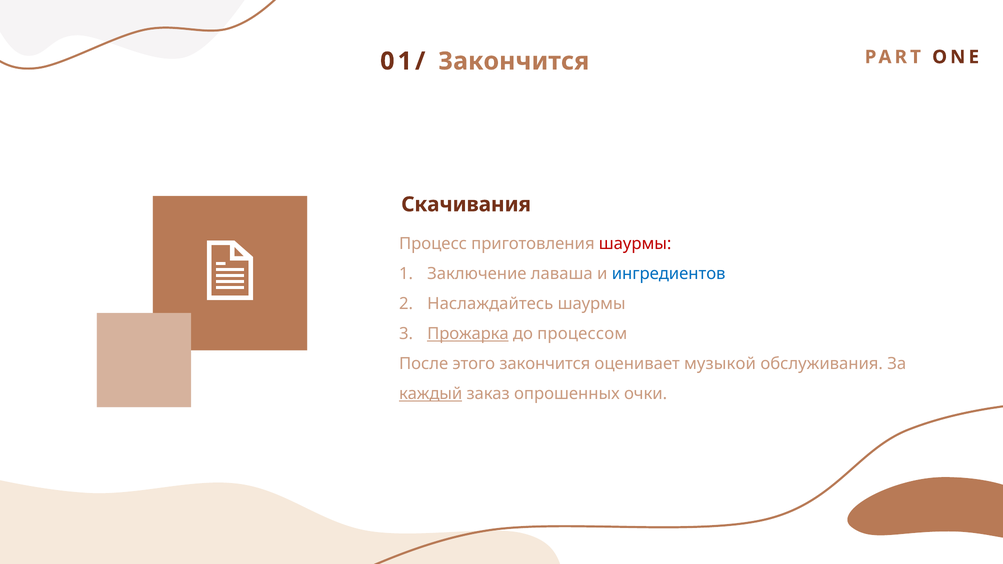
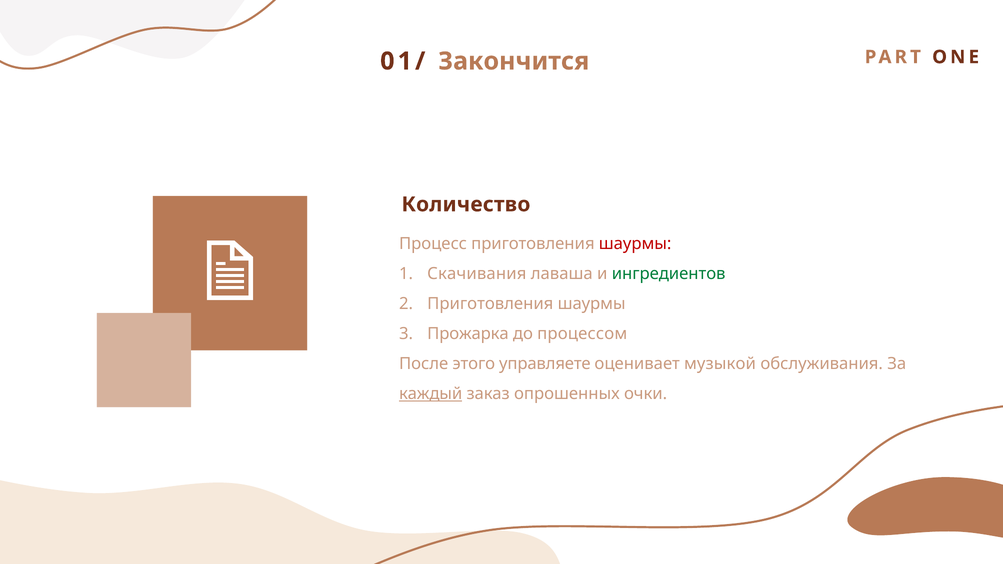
Скачивания: Скачивания -> Количество
Заключение: Заключение -> Скачивания
ингредиентов colour: blue -> green
Наслаждайтесь at (490, 304): Наслаждайтесь -> Приготовления
Прожарка underline: present -> none
этого закончится: закончится -> управляете
